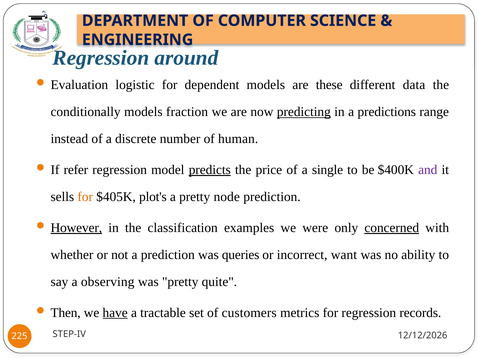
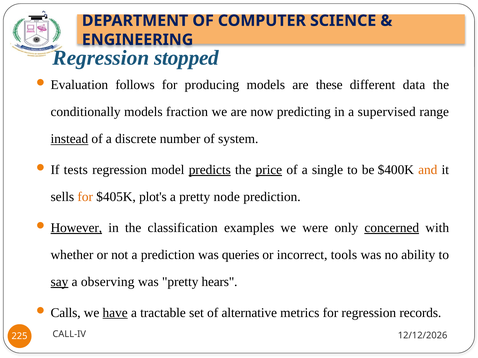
around: around -> stopped
logistic: logistic -> follows
dependent: dependent -> producing
predicting underline: present -> none
predictions: predictions -> supervised
instead underline: none -> present
human: human -> system
refer: refer -> tests
price underline: none -> present
and colour: purple -> orange
want: want -> tools
say underline: none -> present
quite: quite -> hears
Then: Then -> Calls
customers: customers -> alternative
STEP-IV: STEP-IV -> CALL-IV
